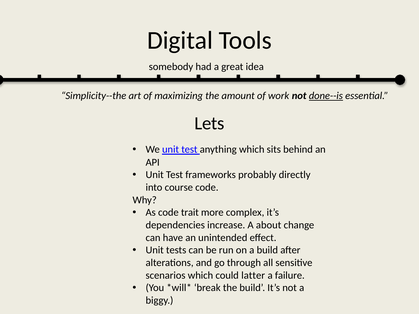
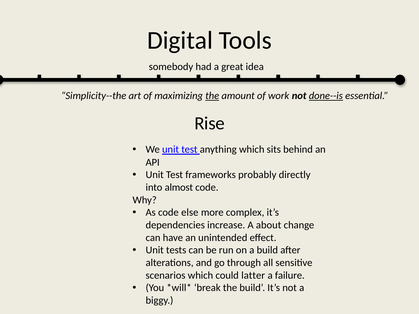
the at (212, 96) underline: none -> present
Lets: Lets -> Rise
course: course -> almost
trait: trait -> else
